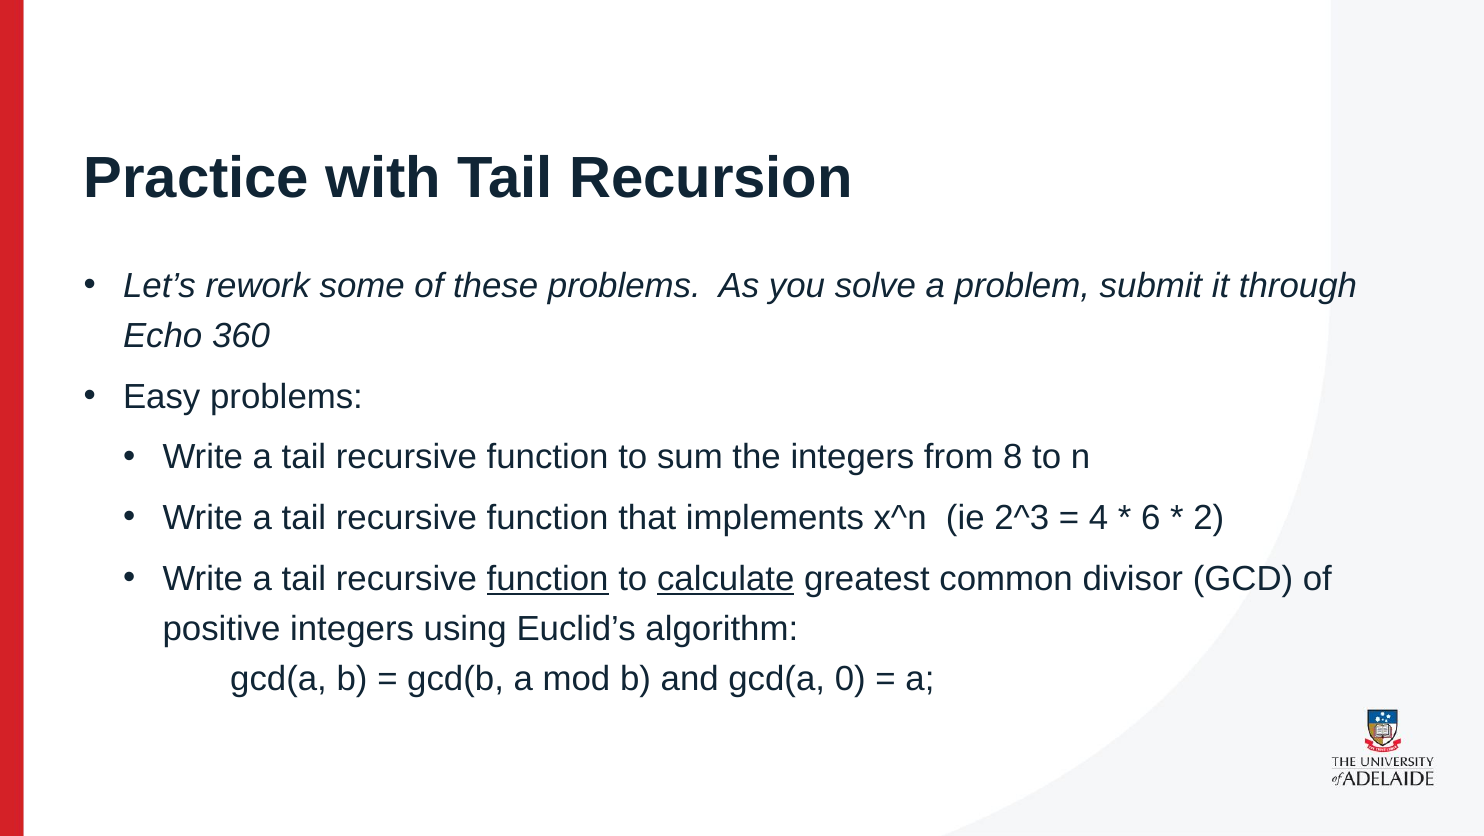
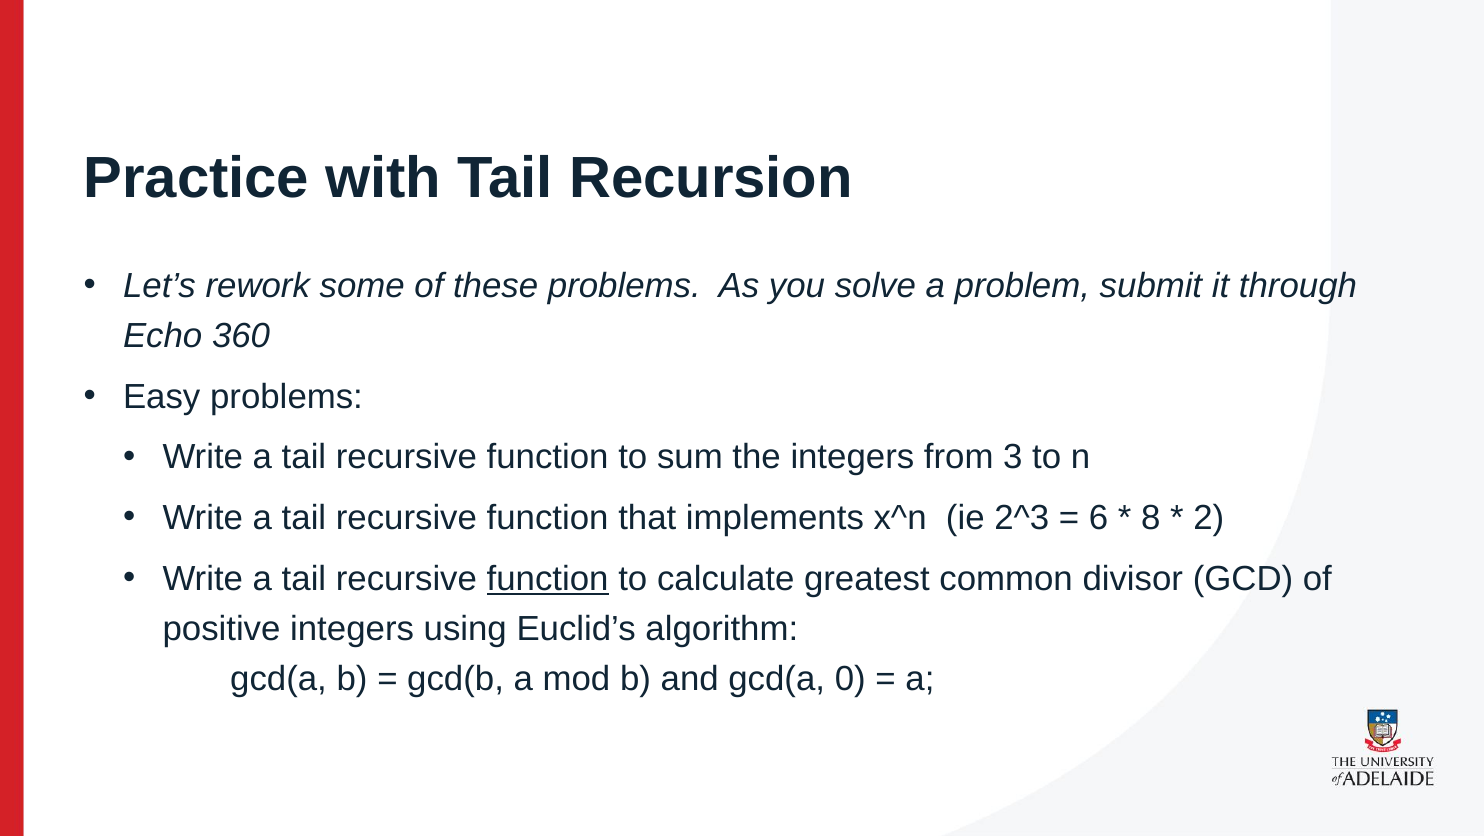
8: 8 -> 3
4: 4 -> 6
6: 6 -> 8
calculate underline: present -> none
